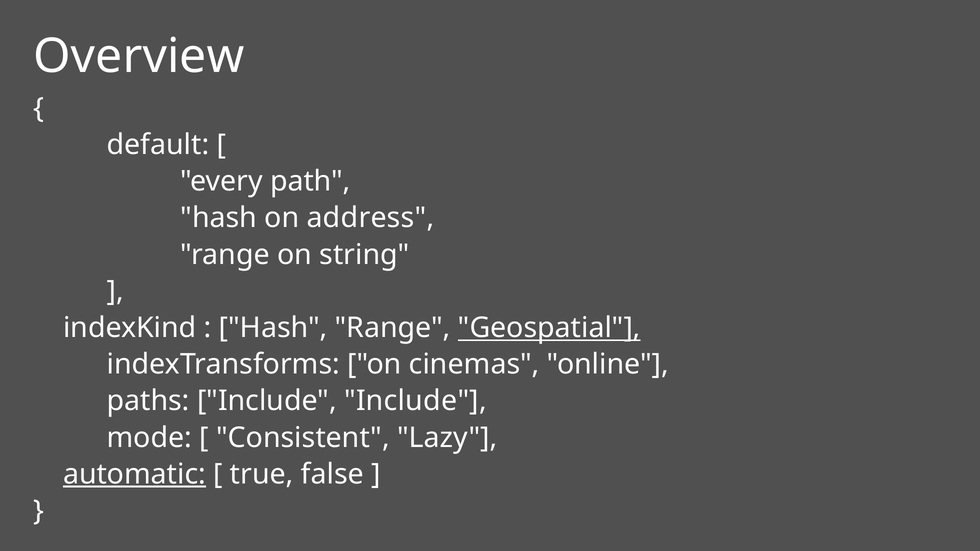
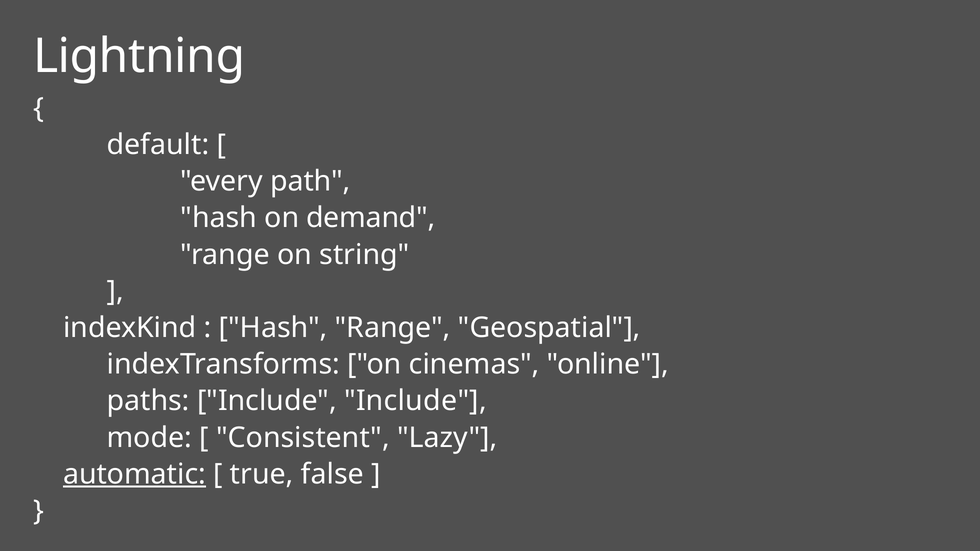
Overview: Overview -> Lightning
address: address -> demand
Geospatial underline: present -> none
